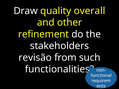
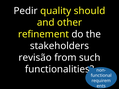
Draw: Draw -> Pedir
overall: overall -> should
